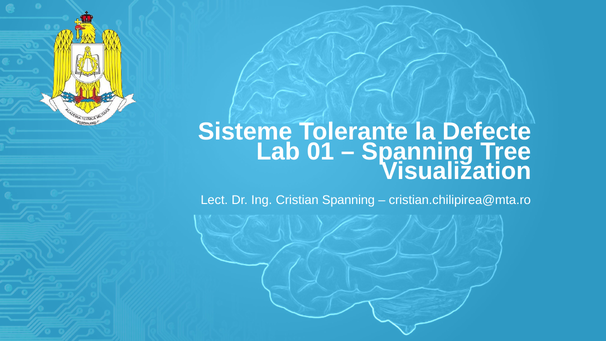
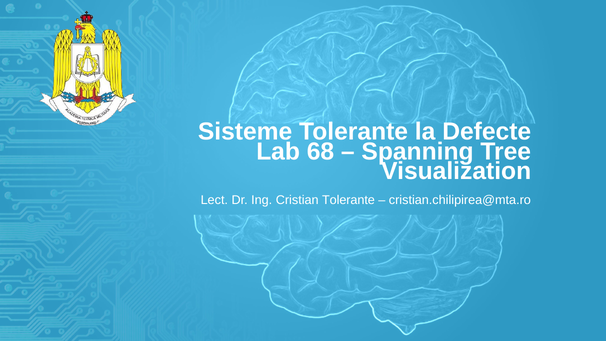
01: 01 -> 68
Cristian Spanning: Spanning -> Tolerante
